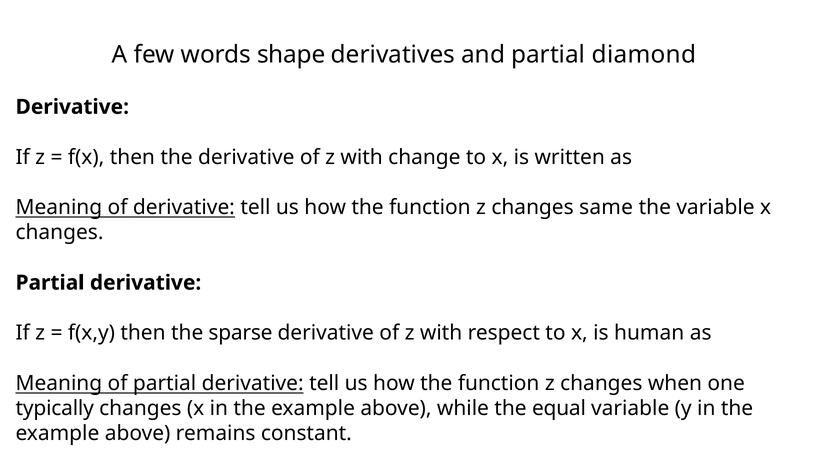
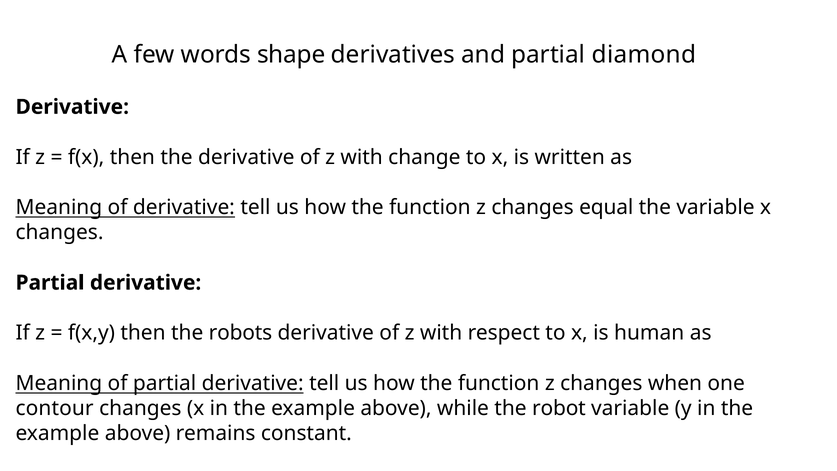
same: same -> equal
sparse: sparse -> robots
typically: typically -> contour
equal: equal -> robot
